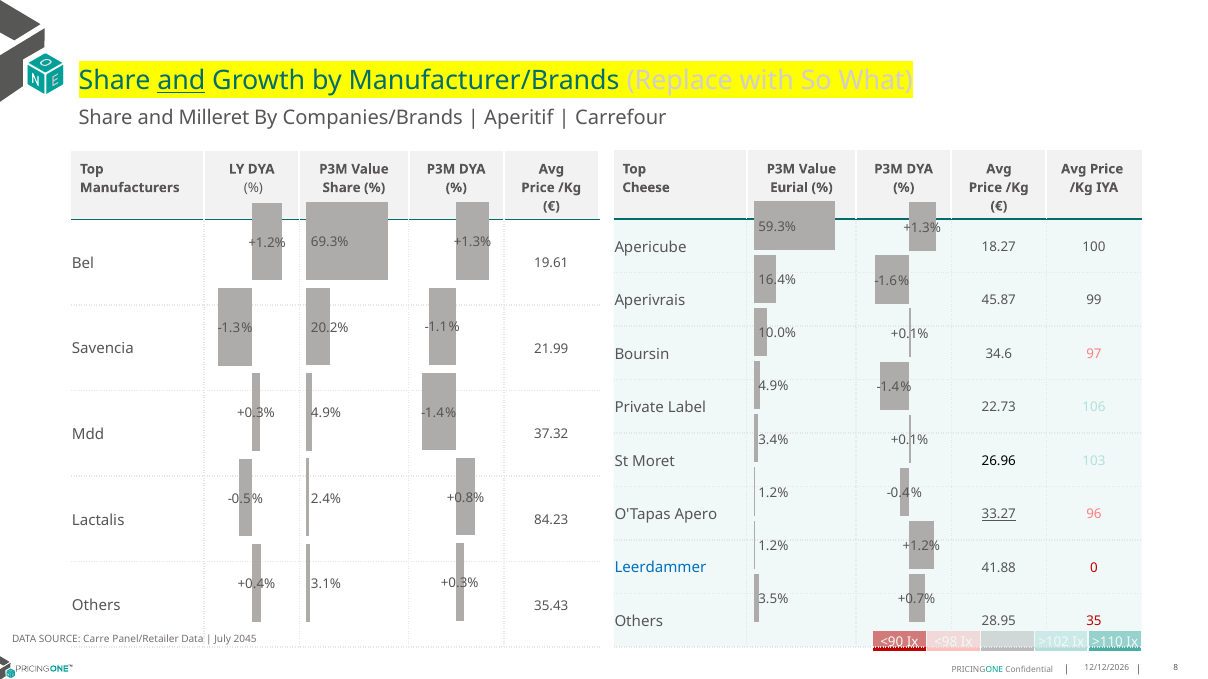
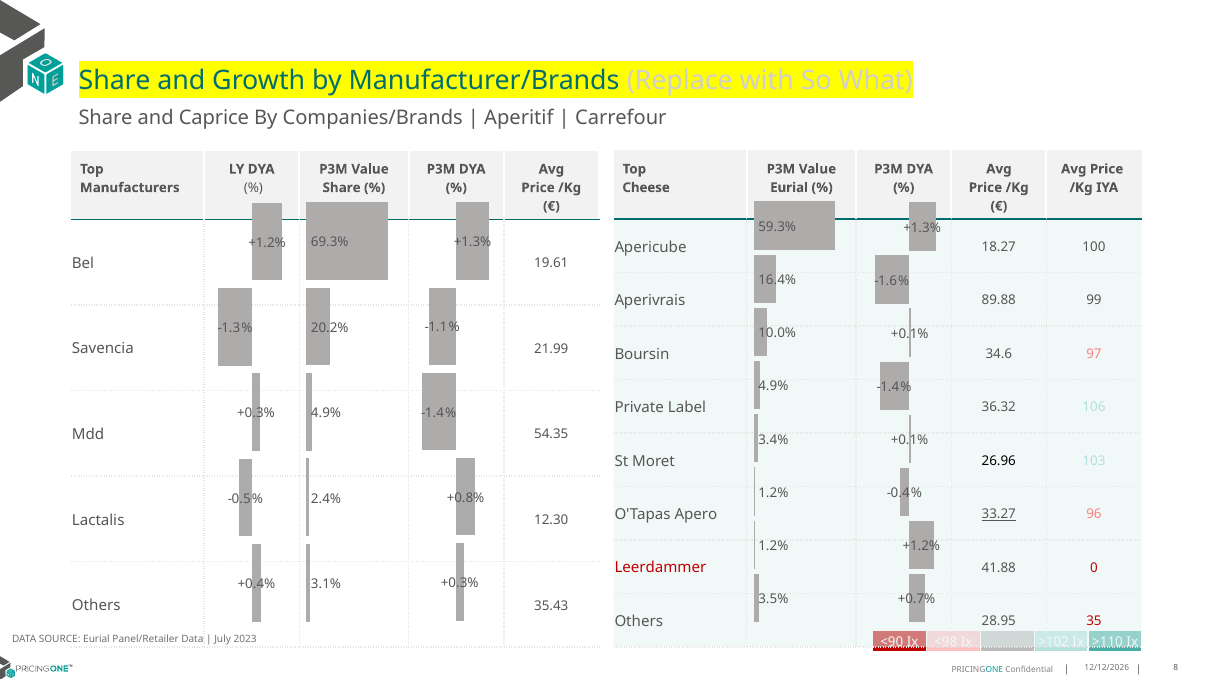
and at (181, 81) underline: present -> none
Milleret: Milleret -> Caprice
45.87: 45.87 -> 89.88
22.73: 22.73 -> 36.32
37.32: 37.32 -> 54.35
84.23: 84.23 -> 12.30
Leerdammer colour: blue -> red
SOURCE Carre: Carre -> Eurial
2045: 2045 -> 2023
